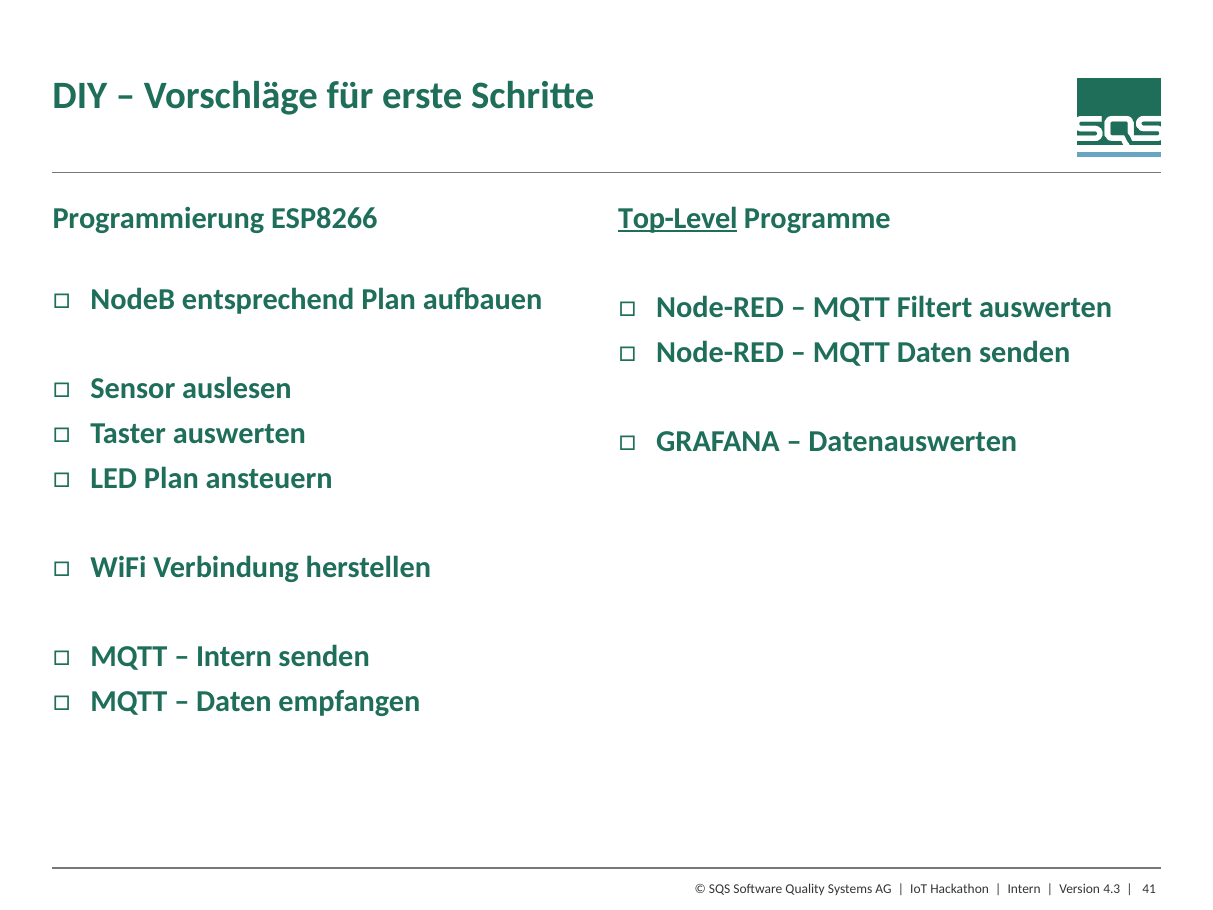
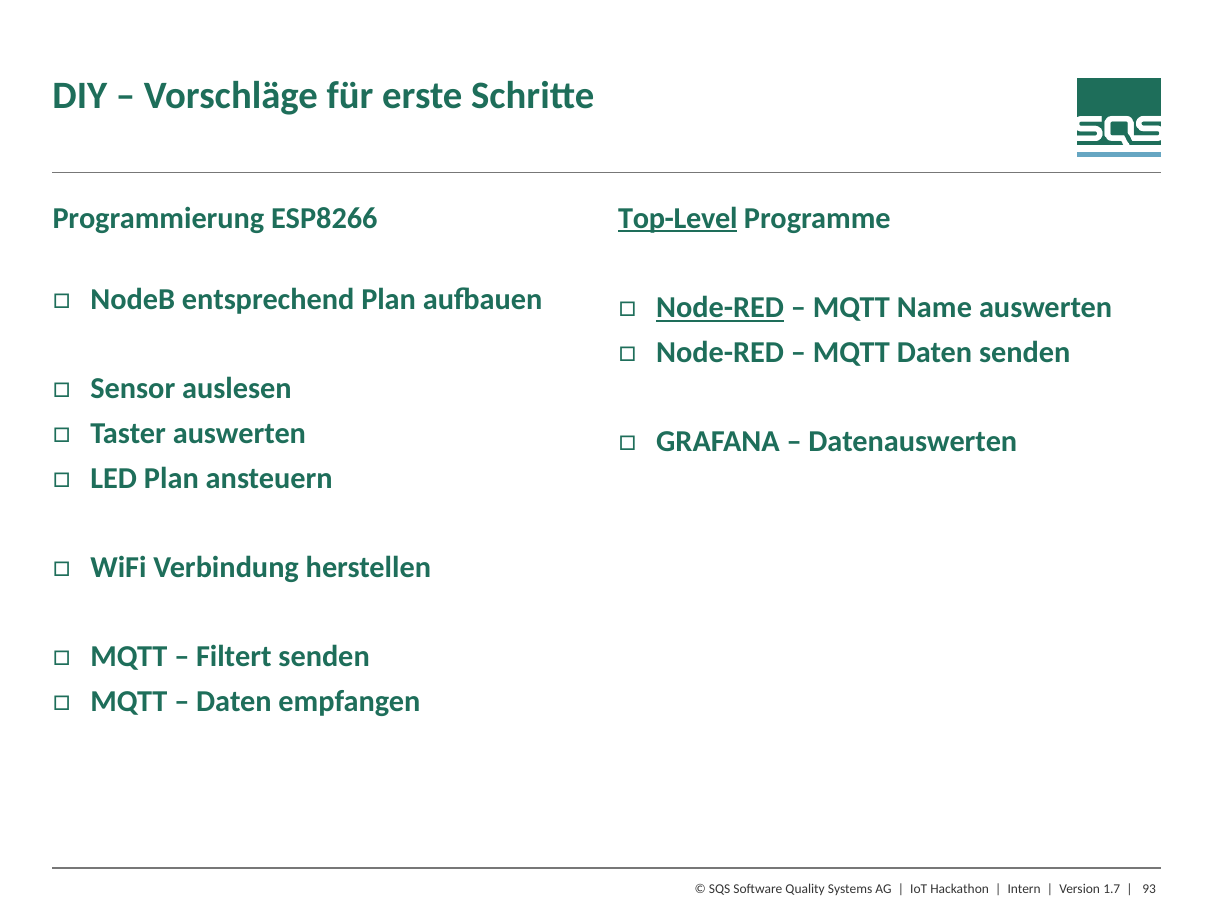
Node-RED at (720, 308) underline: none -> present
Filtert: Filtert -> Name
Intern at (234, 657): Intern -> Filtert
4.3: 4.3 -> 1.7
41: 41 -> 93
